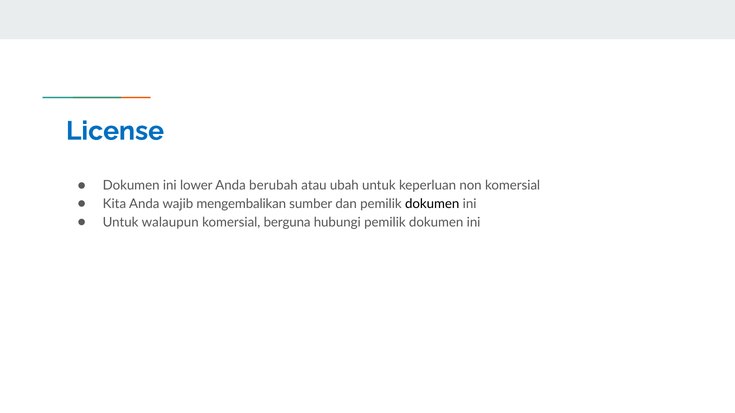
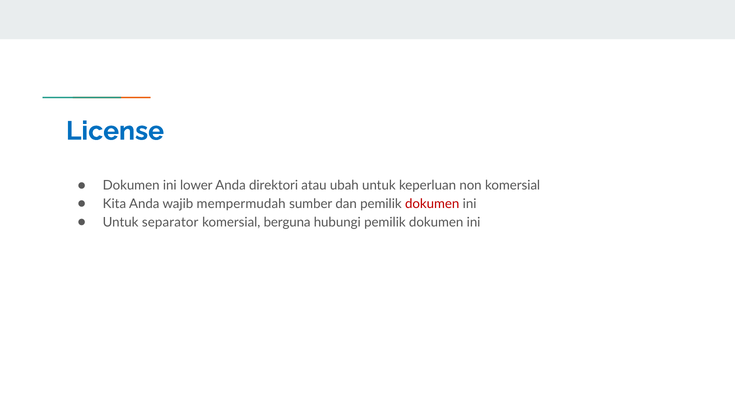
berubah: berubah -> direktori
mengembalikan: mengembalikan -> mempermudah
dokumen at (432, 204) colour: black -> red
walaupun: walaupun -> separator
